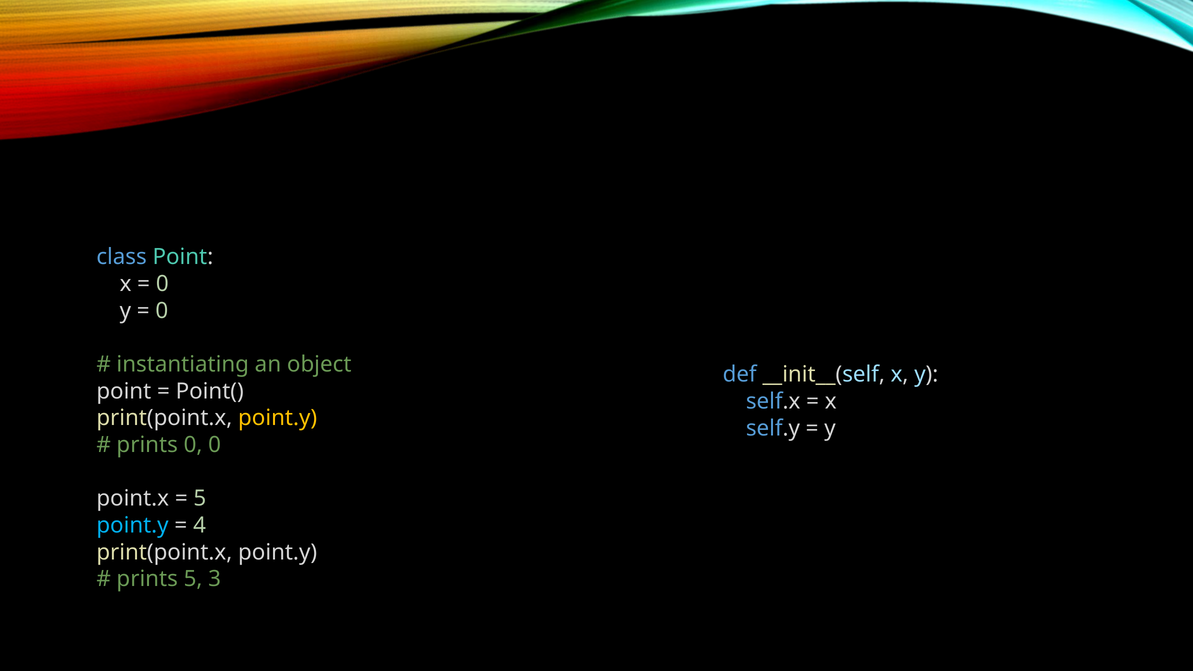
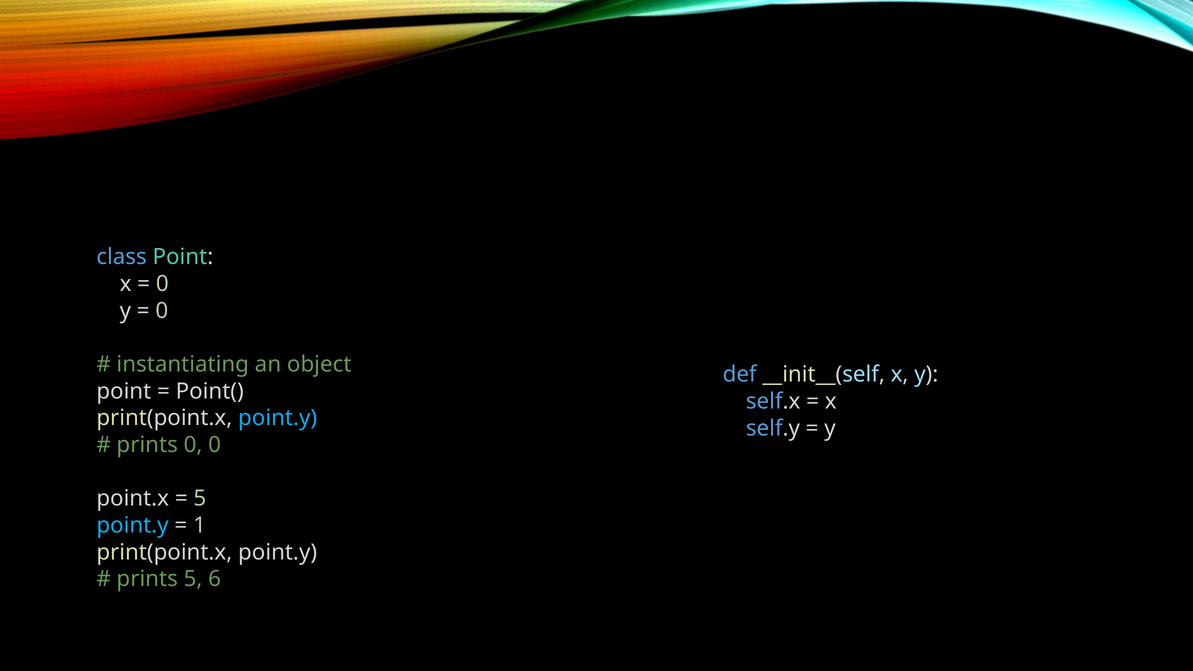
point.y at (278, 418) colour: yellow -> light blue
4: 4 -> 1
3: 3 -> 6
